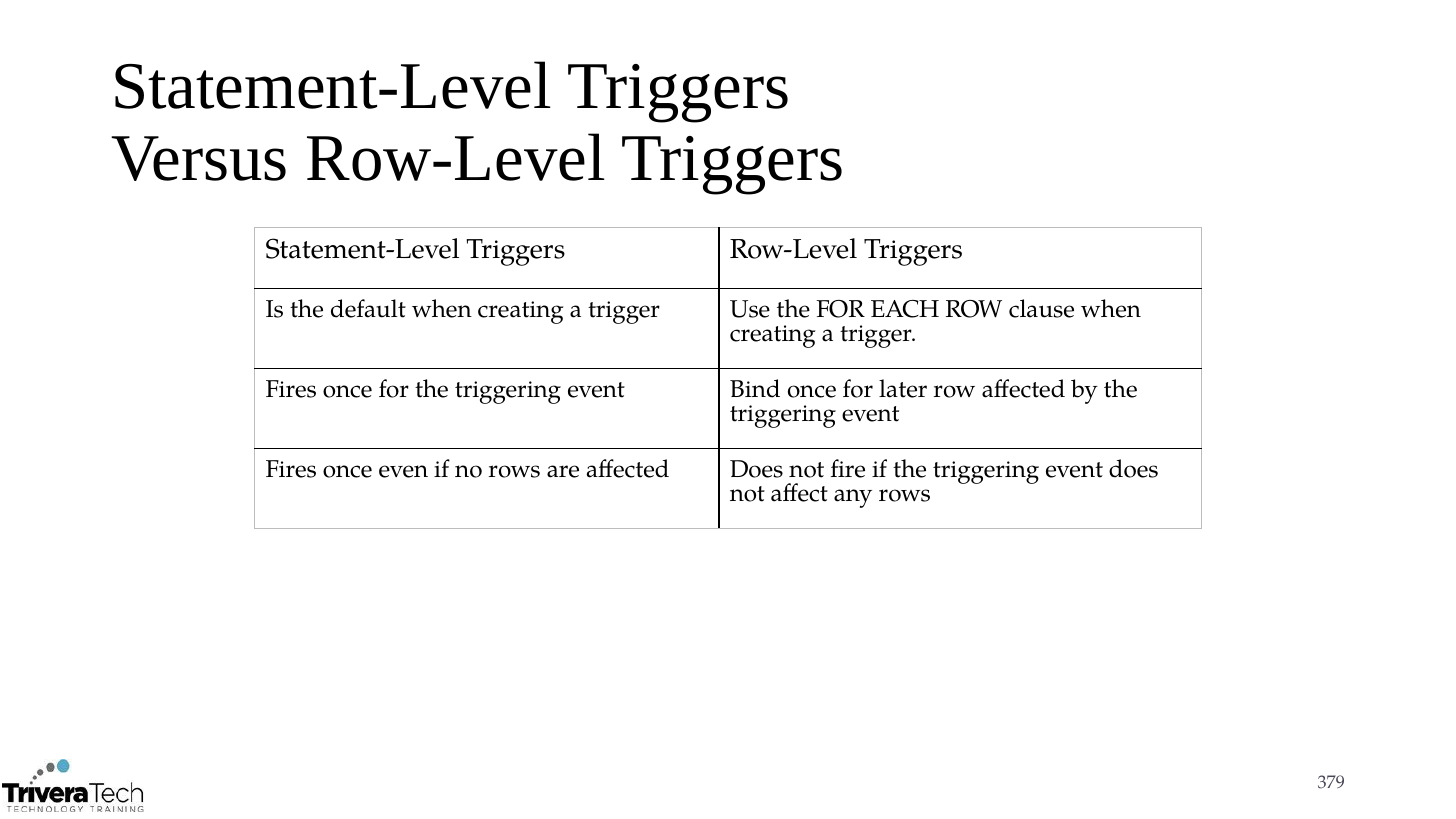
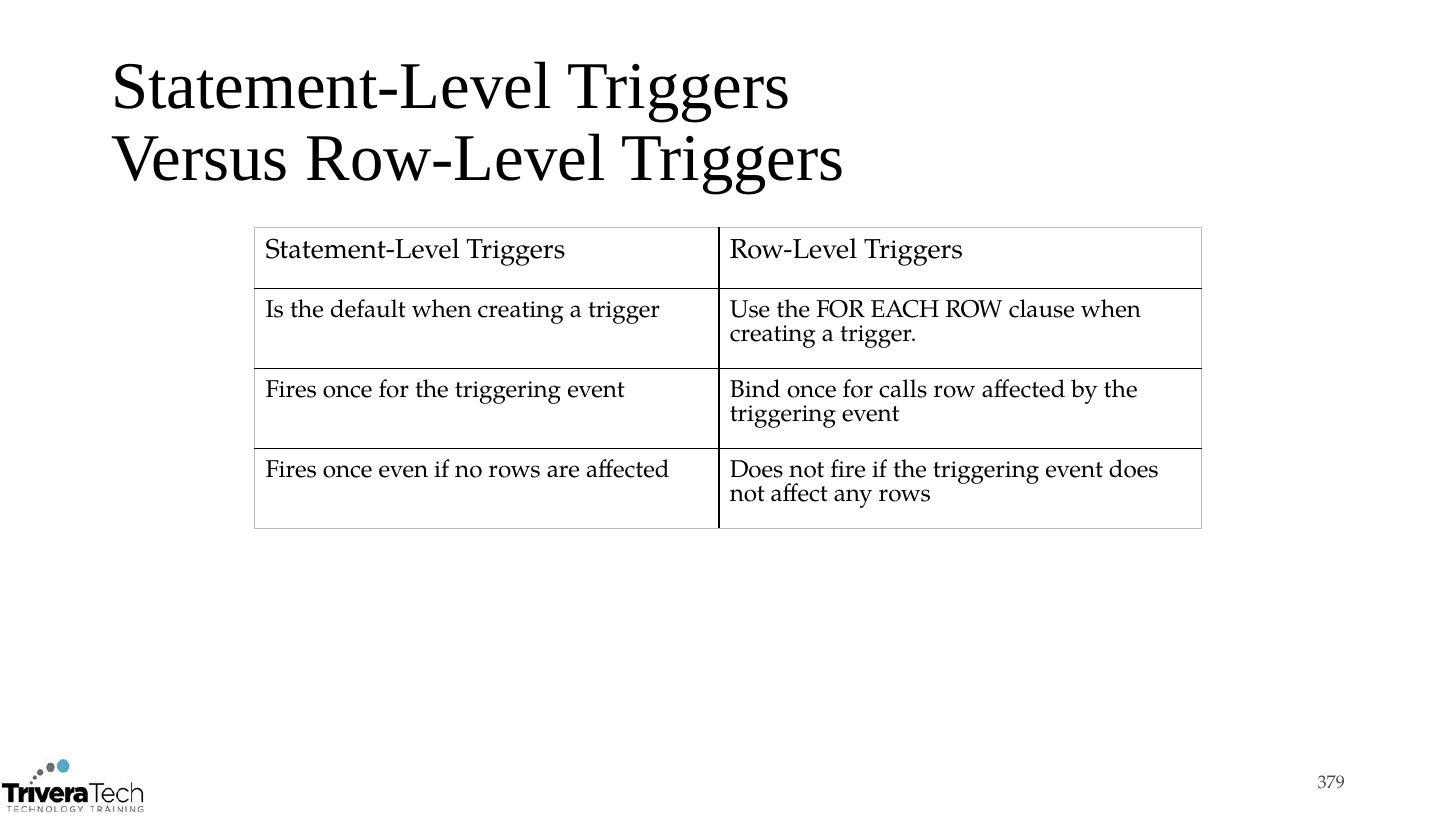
later: later -> calls
